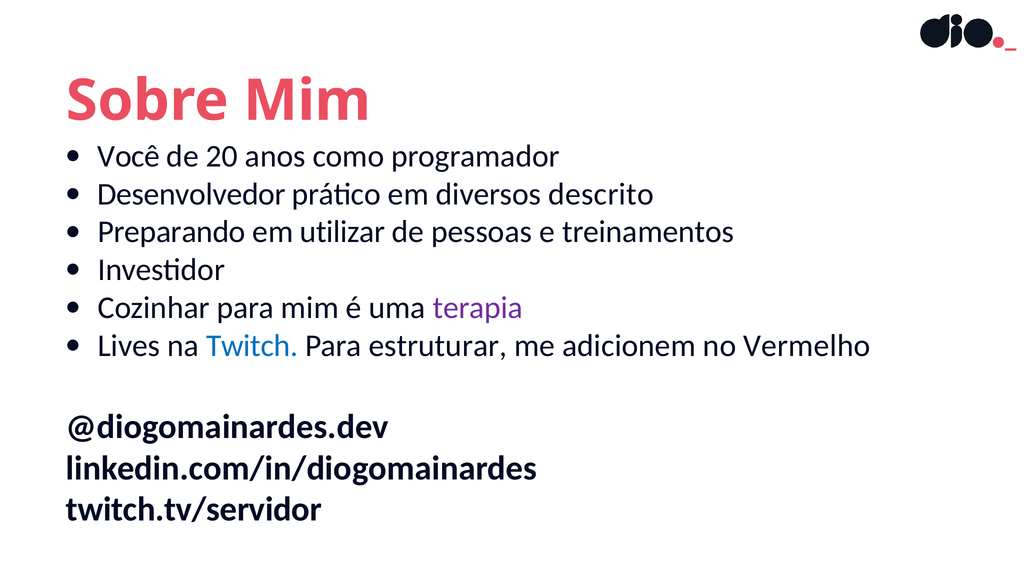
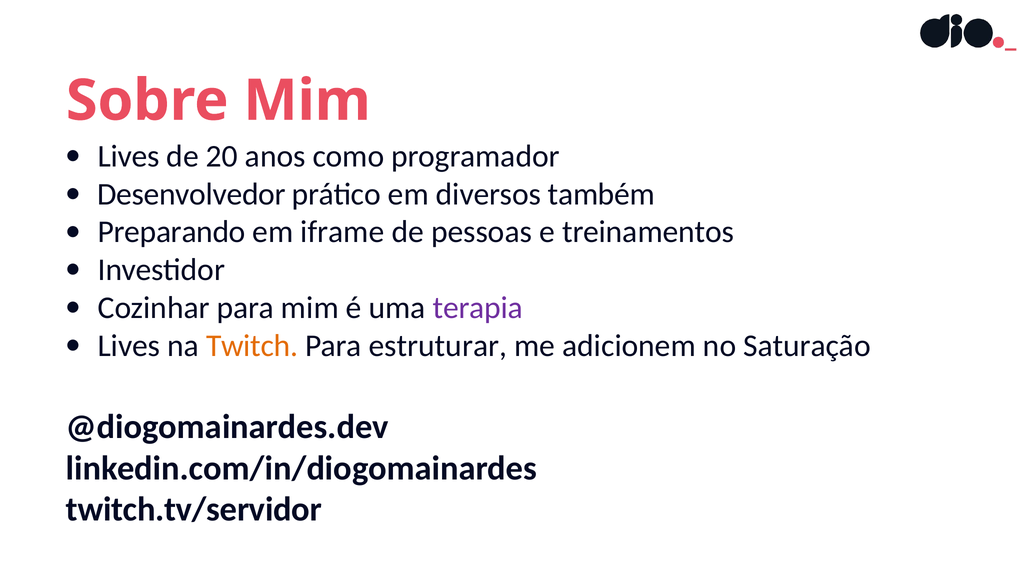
Você at (129, 156): Você -> Lives
descrito: descrito -> também
utilizar: utilizar -> iframe
Twitch colour: blue -> orange
Vermelho: Vermelho -> Saturação
